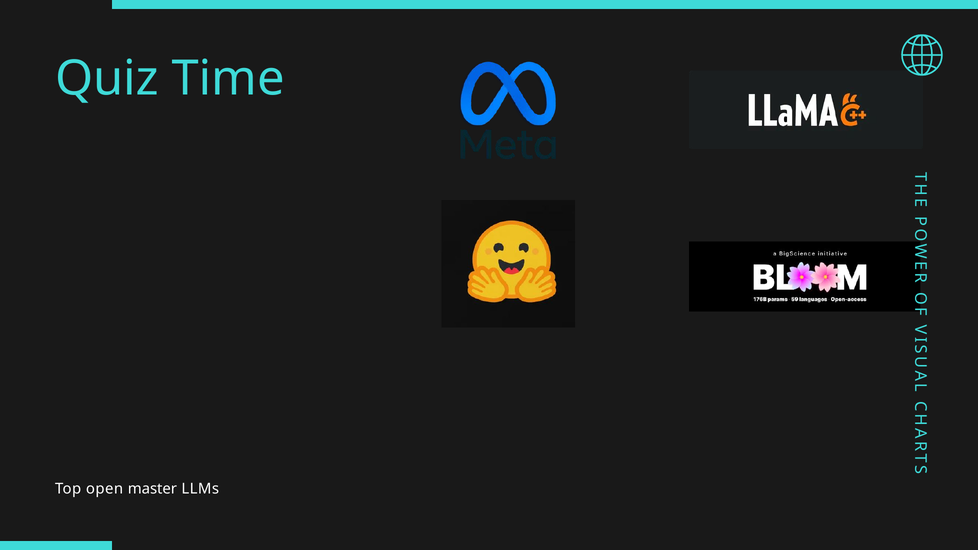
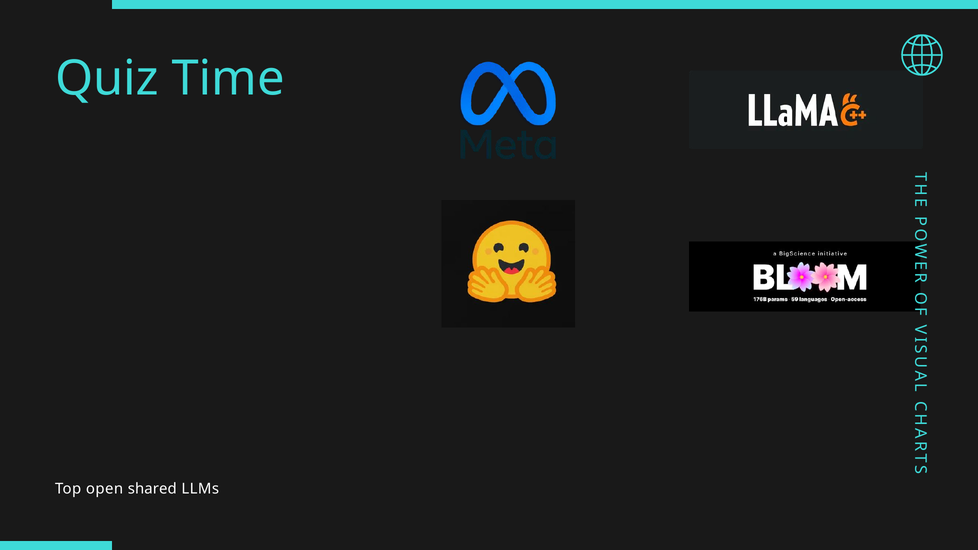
master: master -> shared
